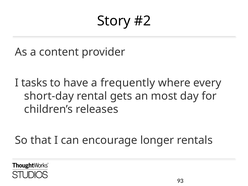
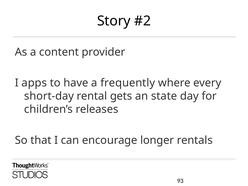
tasks: tasks -> apps
most: most -> state
